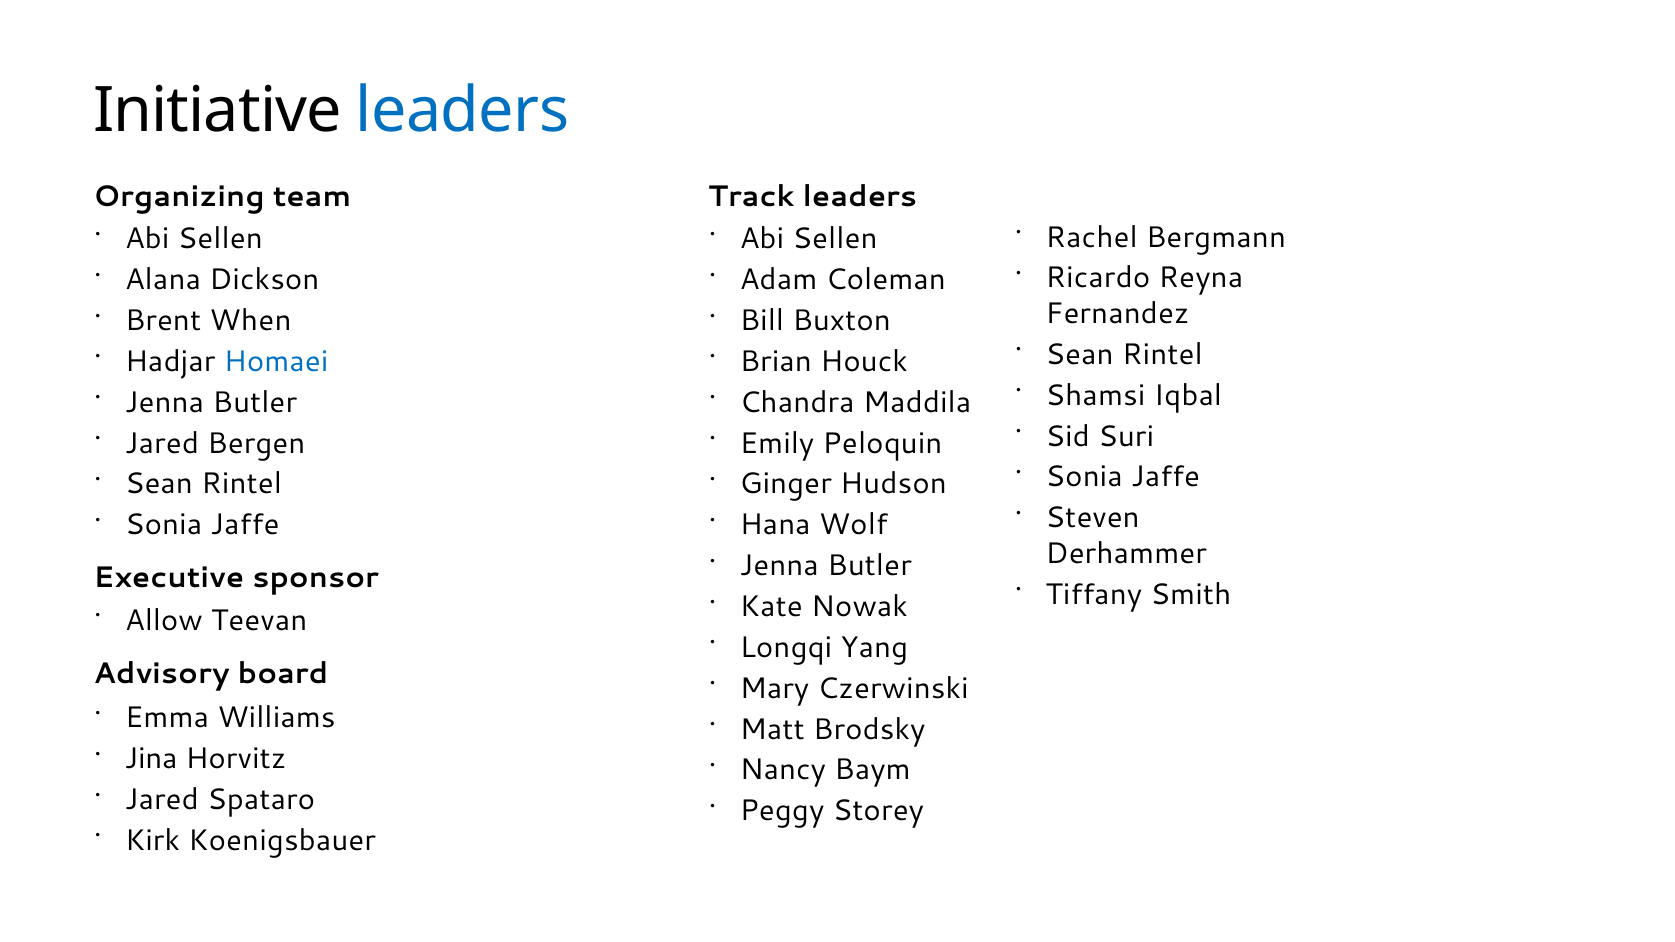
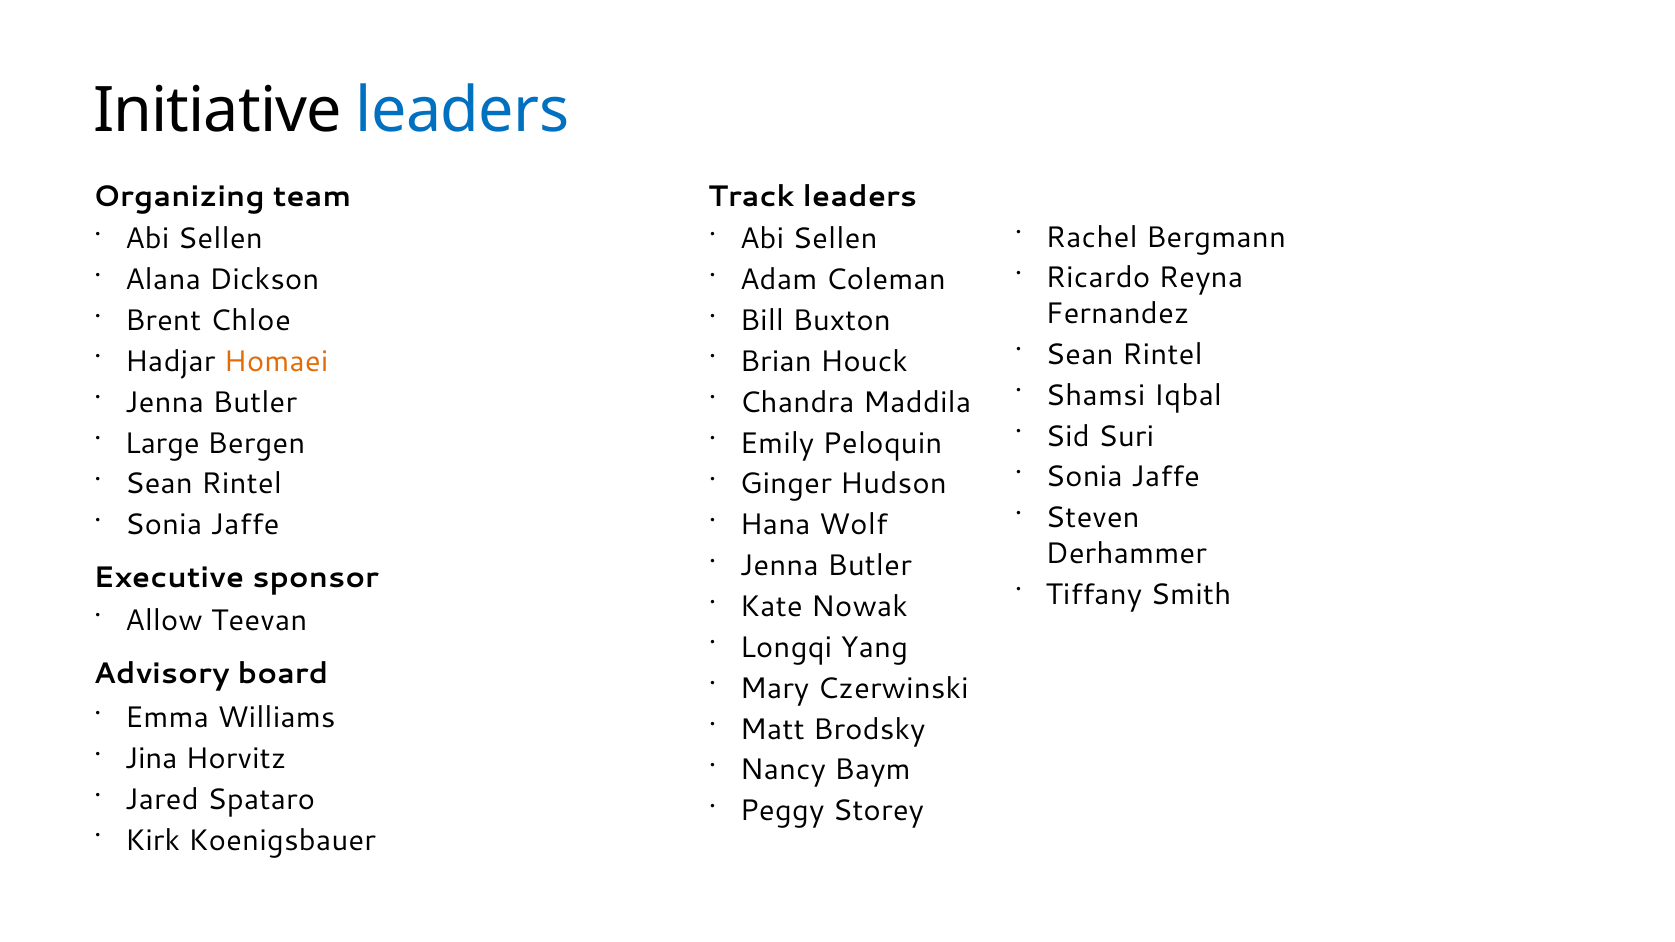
When: When -> Chloe
Homaei colour: blue -> orange
Jared at (162, 443): Jared -> Large
